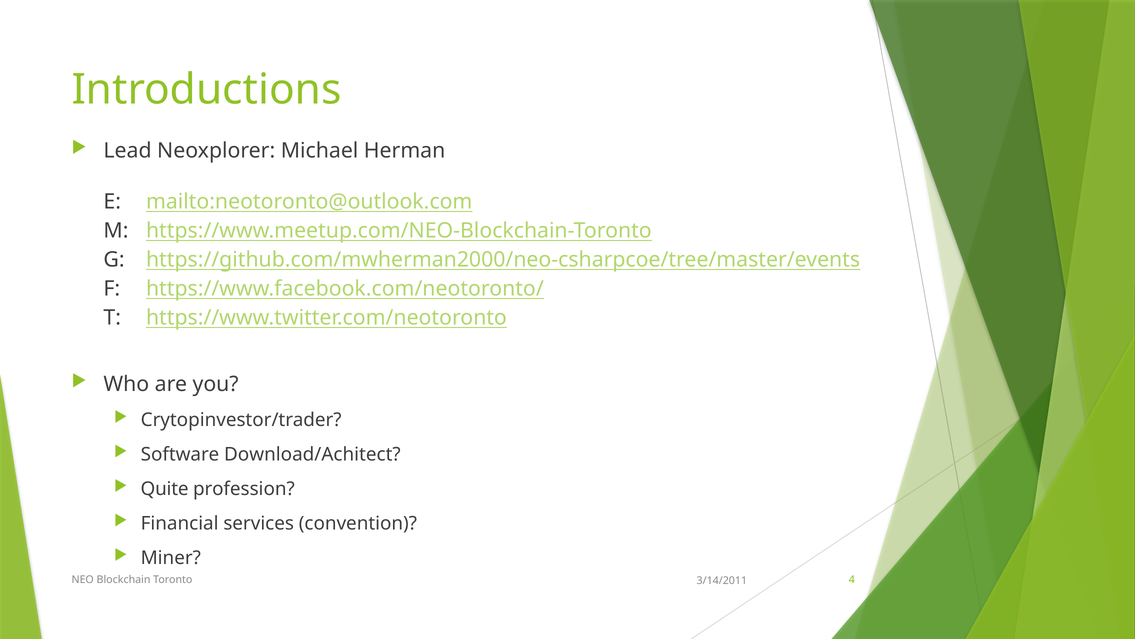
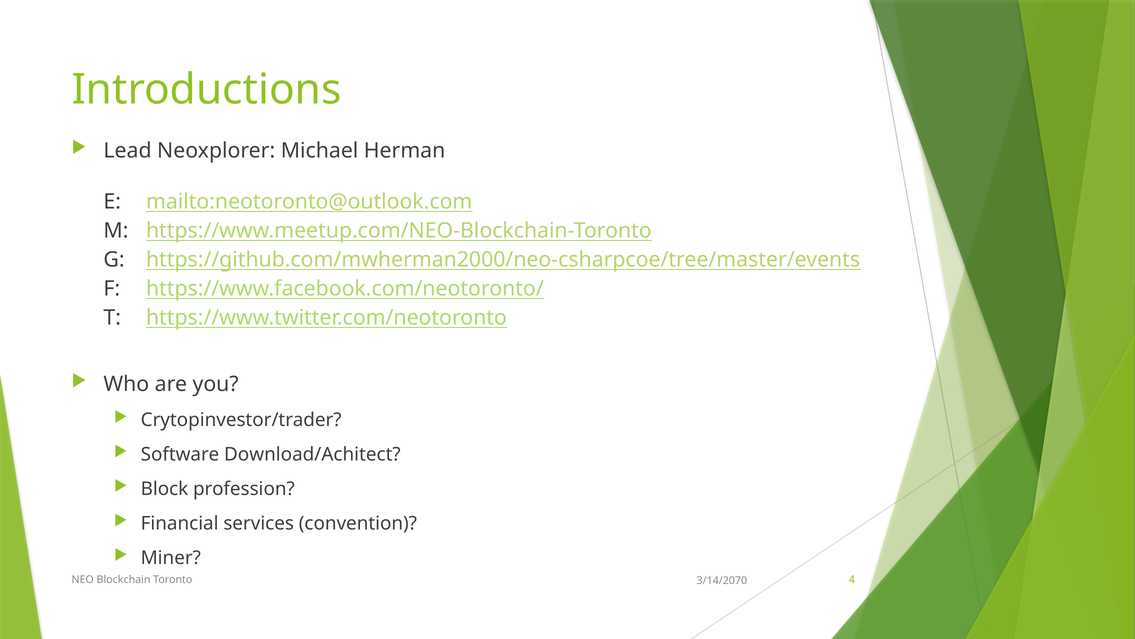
Quite: Quite -> Block
3/14/2011: 3/14/2011 -> 3/14/2070
